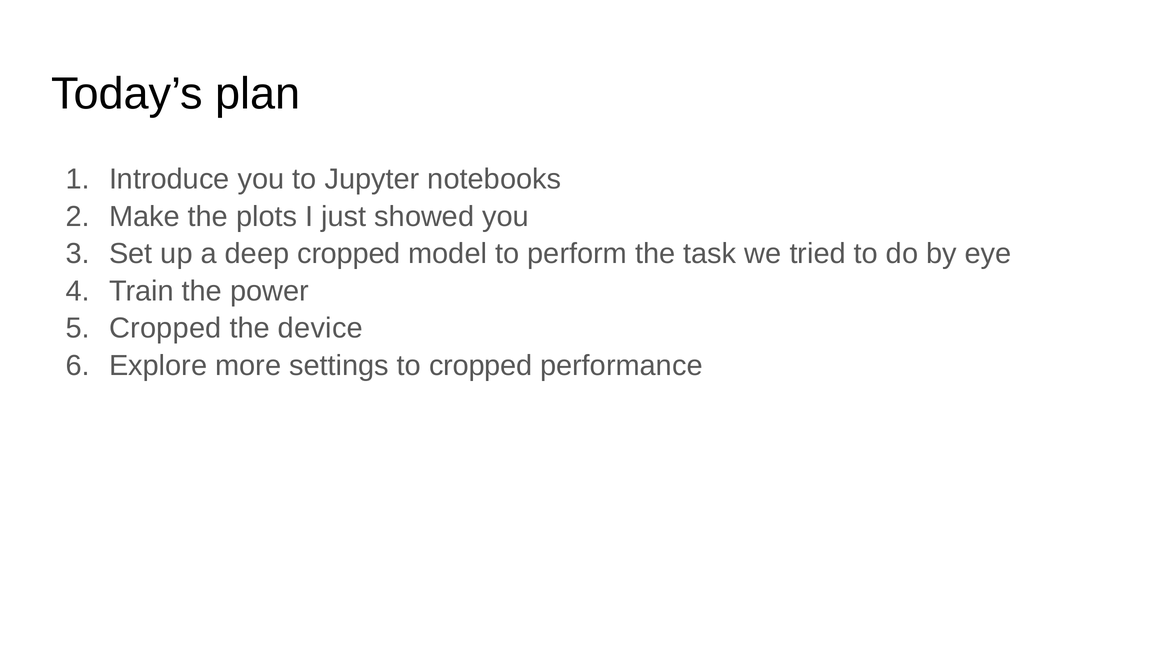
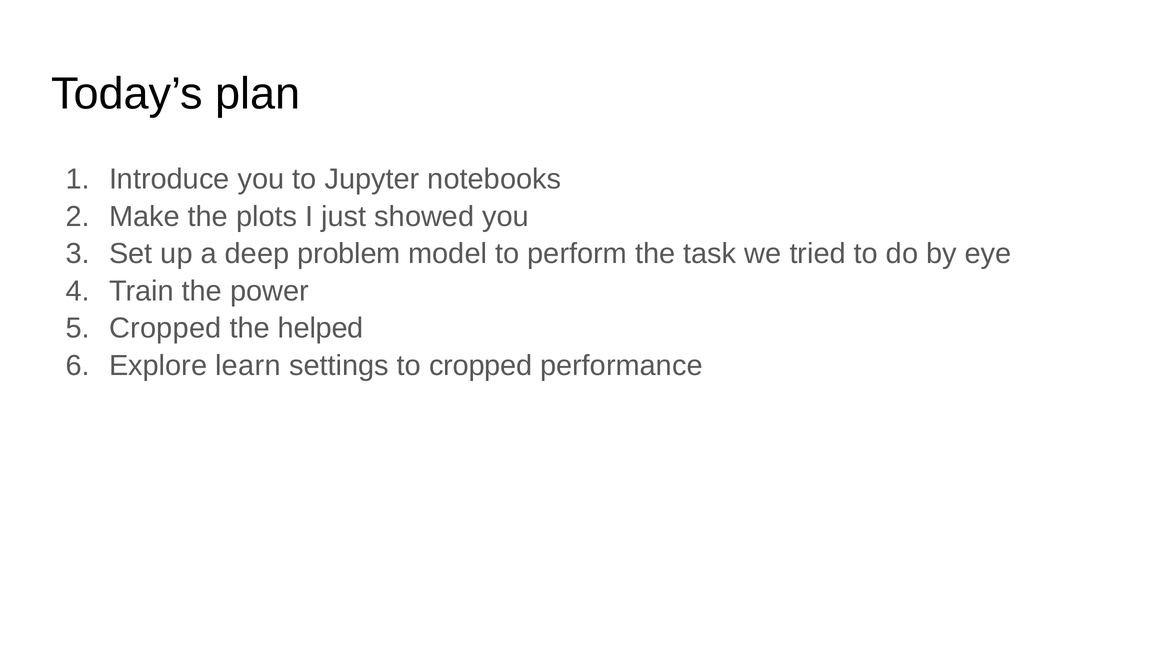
deep cropped: cropped -> problem
device: device -> helped
more: more -> learn
